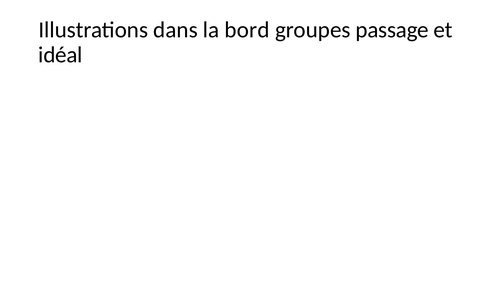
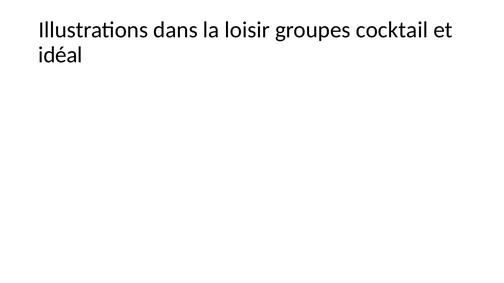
bord: bord -> loisir
passage: passage -> cocktail
